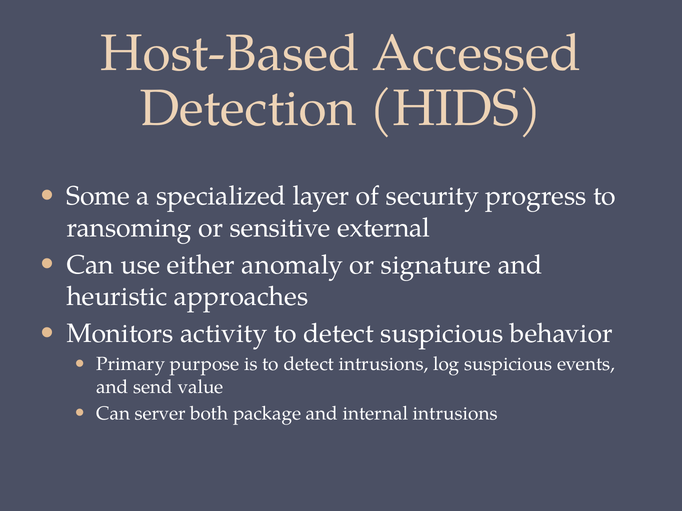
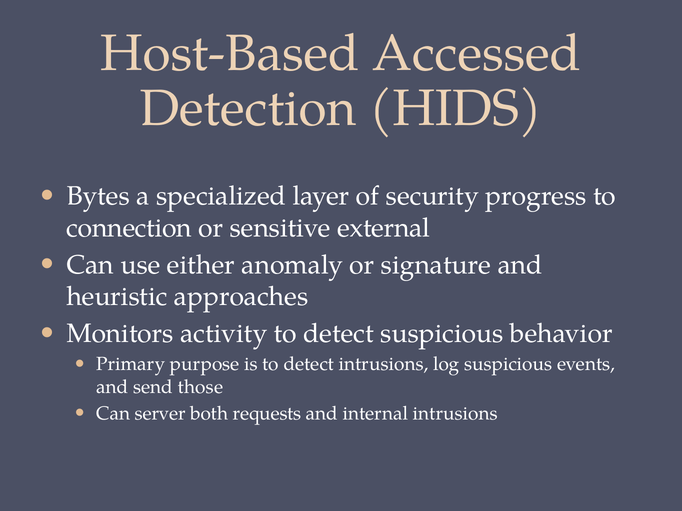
Some: Some -> Bytes
ransoming: ransoming -> connection
value: value -> those
package: package -> requests
